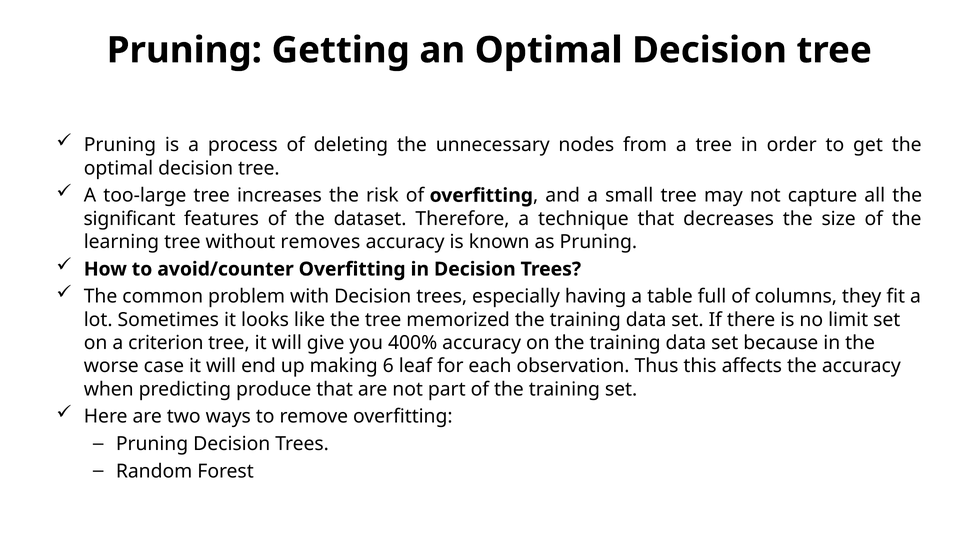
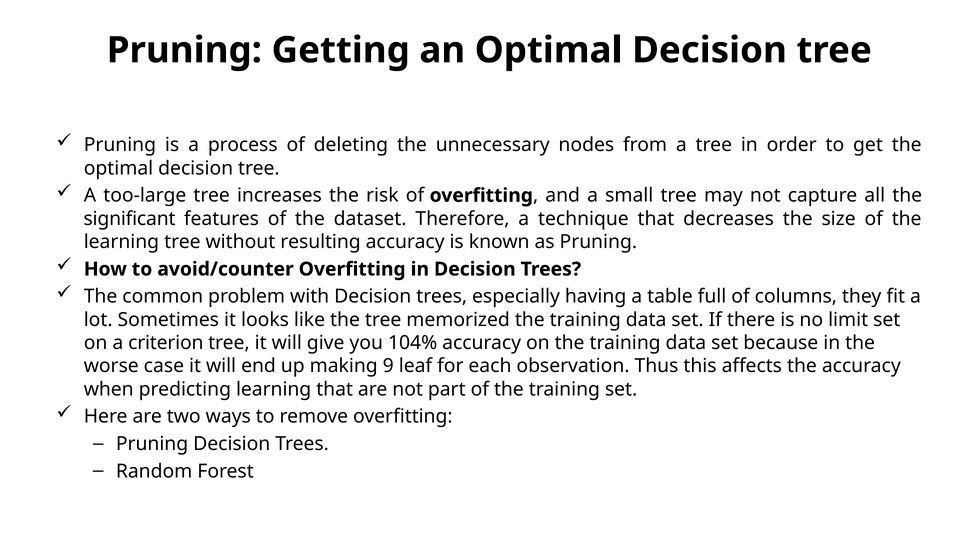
removes: removes -> resulting
400%: 400% -> 104%
6: 6 -> 9
predicting produce: produce -> learning
